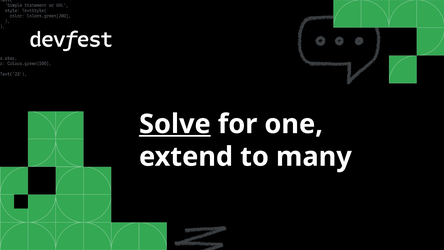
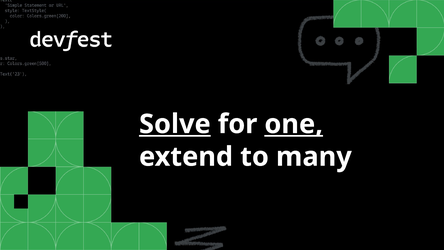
one underline: none -> present
